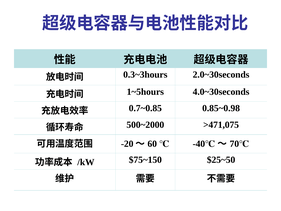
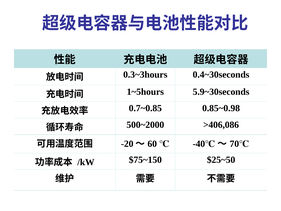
2.0~30seconds: 2.0~30seconds -> 0.4~30seconds
4.0~30seconds: 4.0~30seconds -> 5.9~30seconds
>471,075: >471,075 -> >406,086
